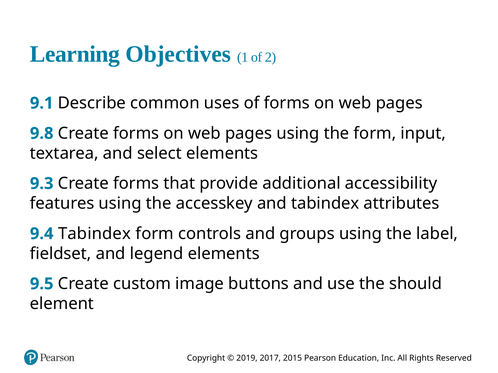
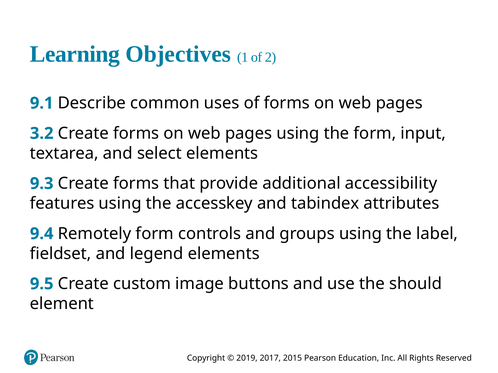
9.8: 9.8 -> 3.2
9.4 Tabindex: Tabindex -> Remotely
